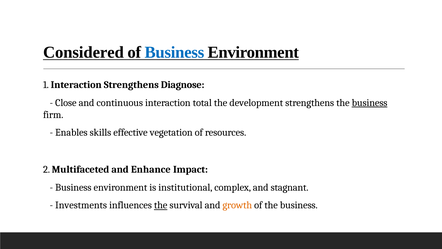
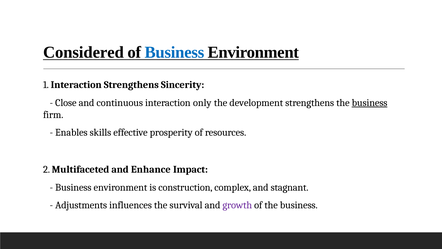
Diagnose: Diagnose -> Sincerity
total: total -> only
vegetation: vegetation -> prosperity
institutional: institutional -> construction
Investments: Investments -> Adjustments
the at (161, 205) underline: present -> none
growth colour: orange -> purple
